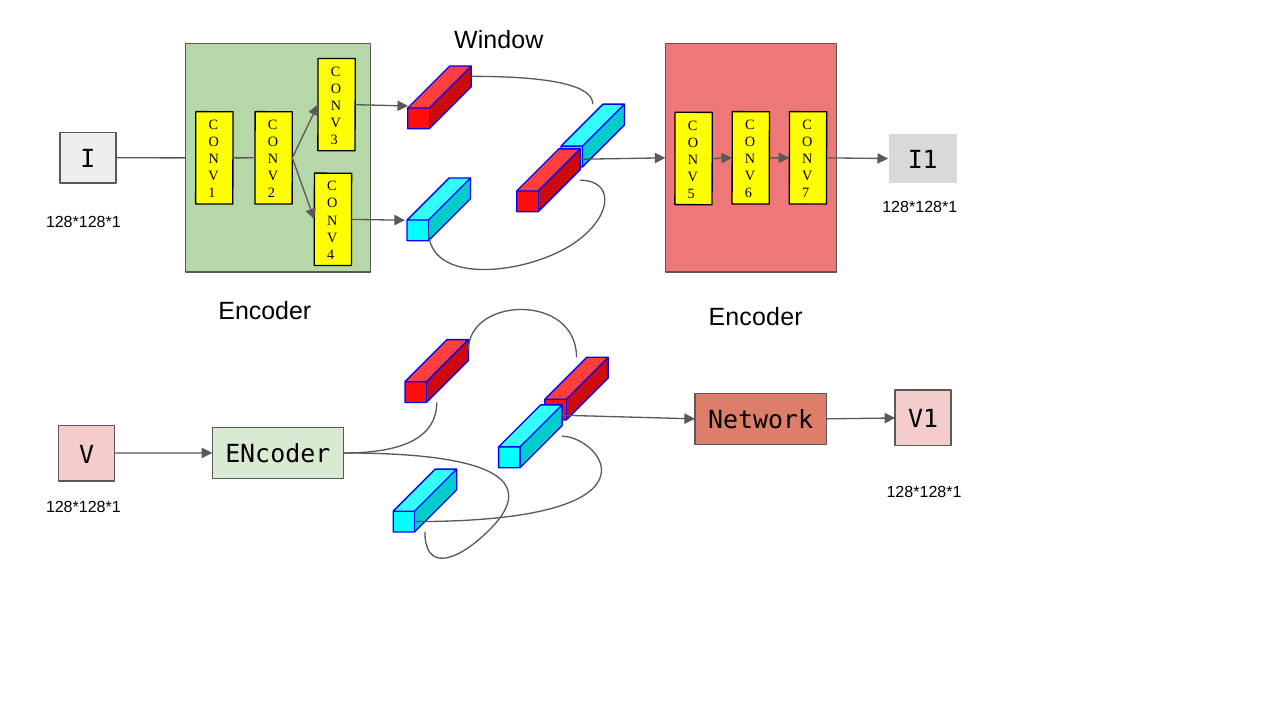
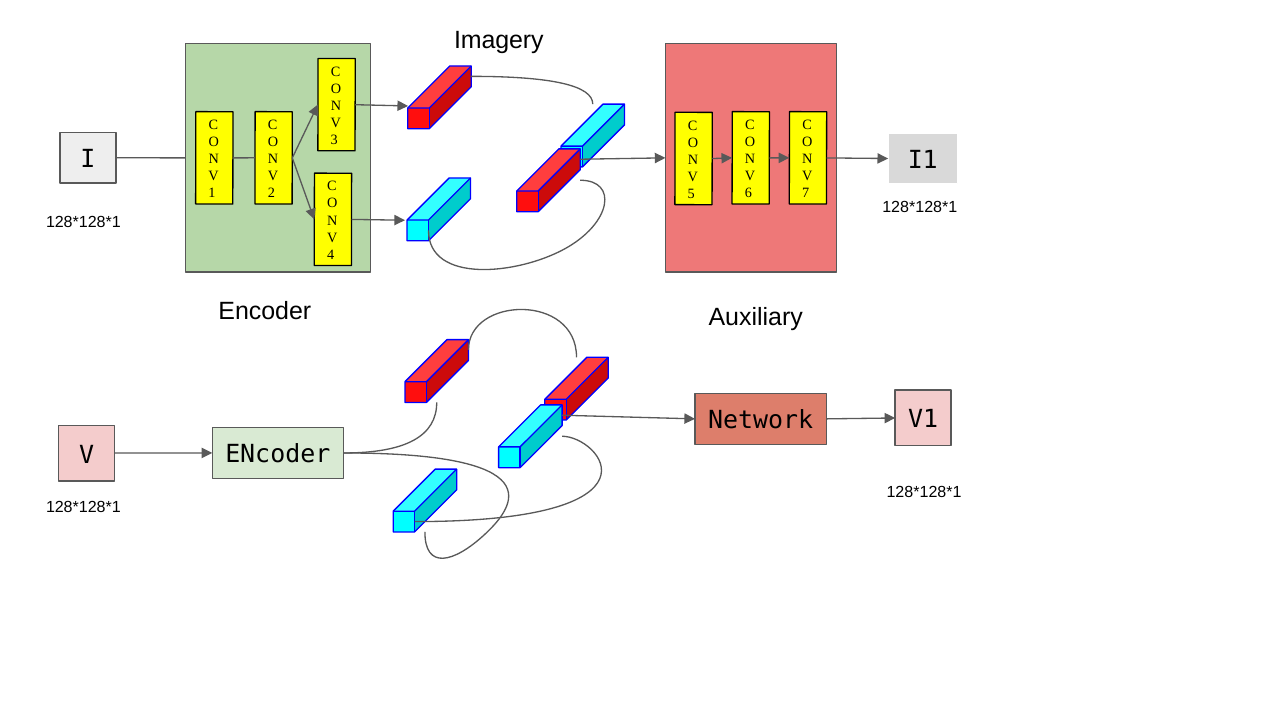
Window: Window -> Imagery
Encoder Encoder: Encoder -> Auxiliary
